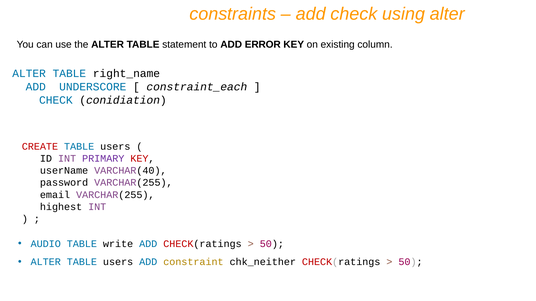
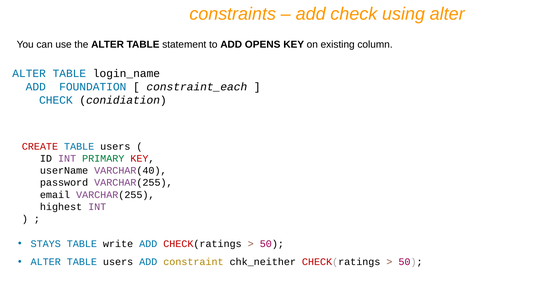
ERROR: ERROR -> OPENS
right_name: right_name -> login_name
UNDERSCORE: UNDERSCORE -> FOUNDATION
PRIMARY colour: purple -> green
AUDIO: AUDIO -> STAYS
